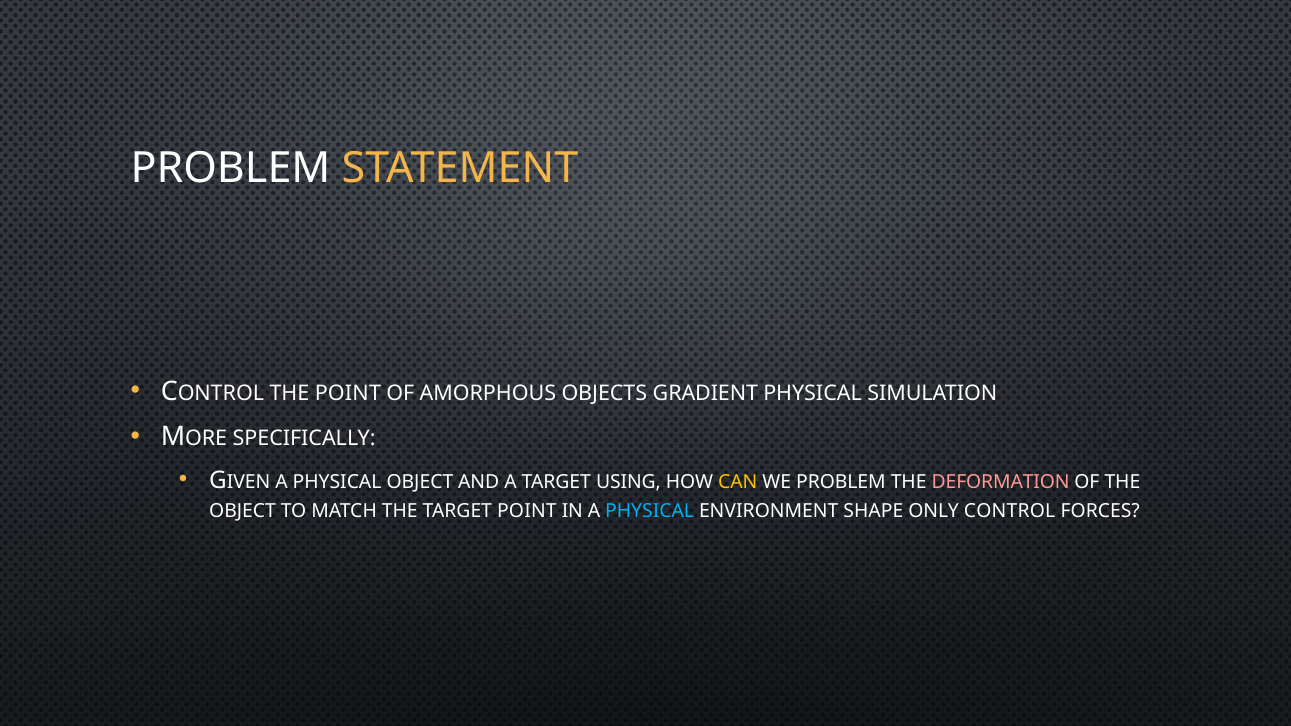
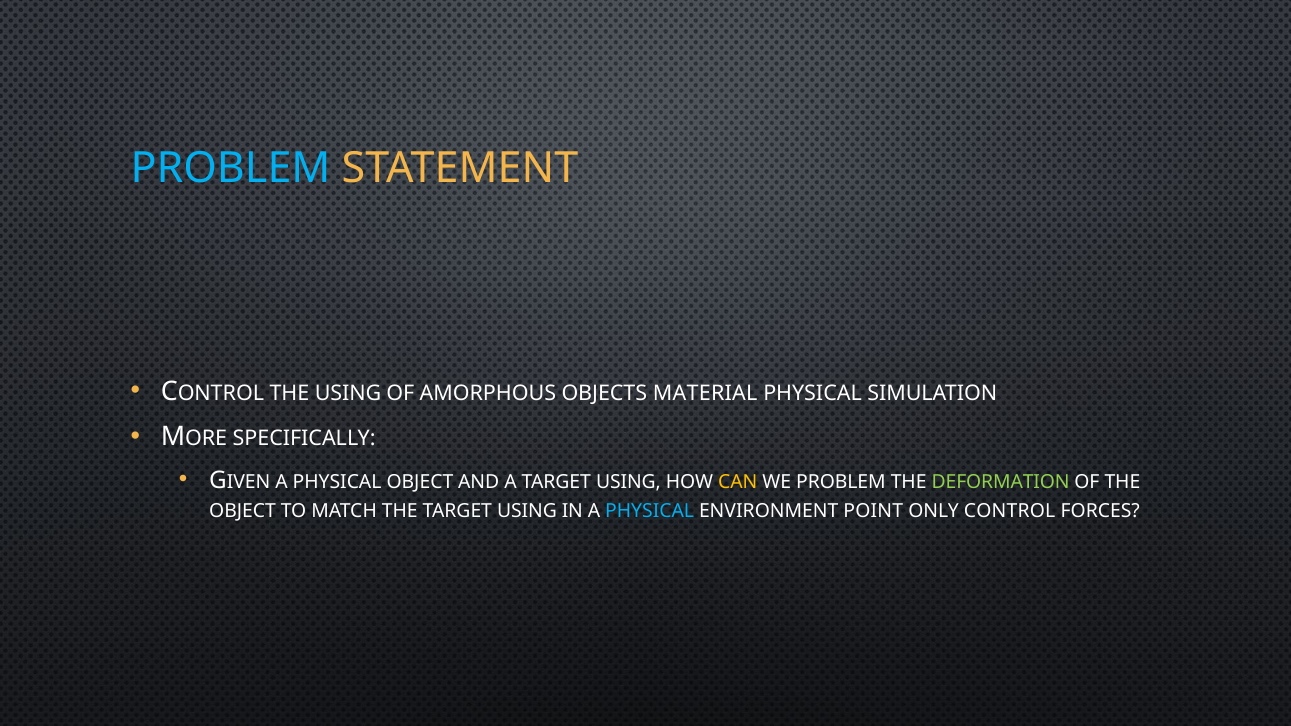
PROBLEM at (231, 168) colour: white -> light blue
THE POINT: POINT -> USING
GRADIENT: GRADIENT -> MATERIAL
DEFORMATION colour: pink -> light green
THE TARGET POINT: POINT -> USING
SHAPE: SHAPE -> POINT
